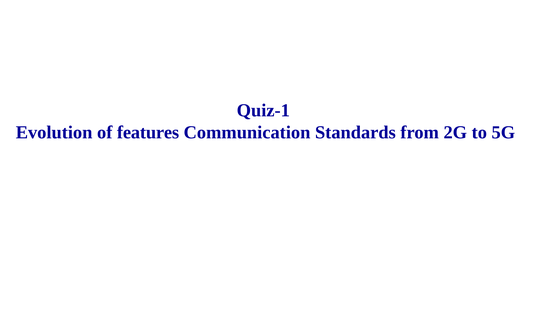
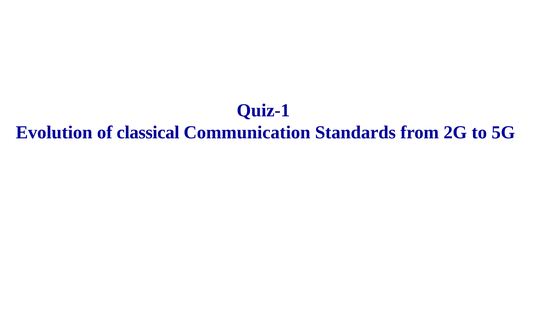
features: features -> classical
